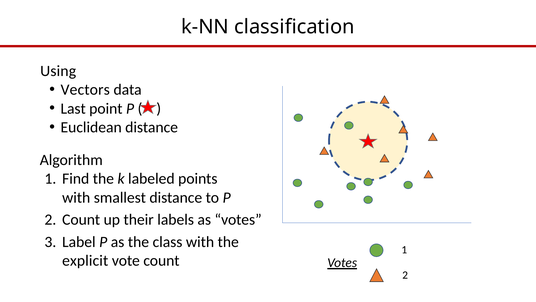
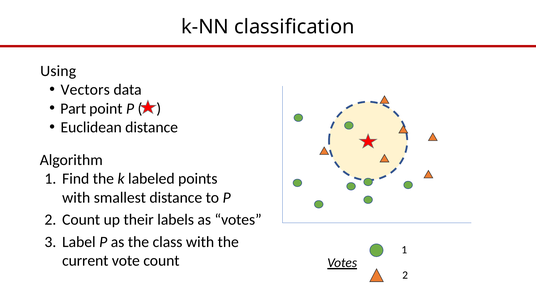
Last: Last -> Part
explicit: explicit -> current
